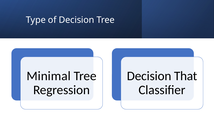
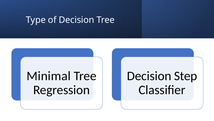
That: That -> Step
